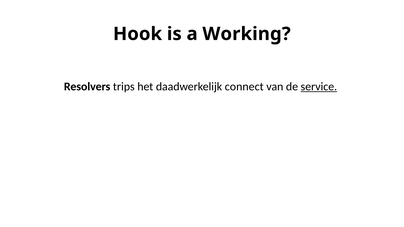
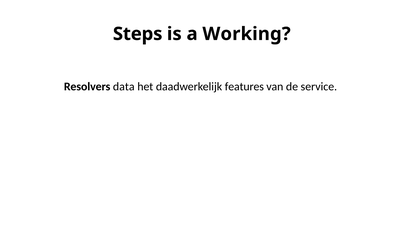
Hook: Hook -> Steps
trips: trips -> data
connect: connect -> features
service underline: present -> none
